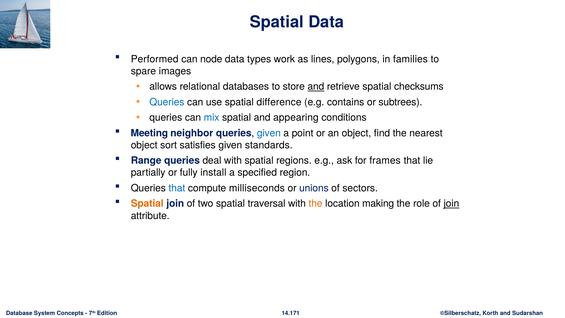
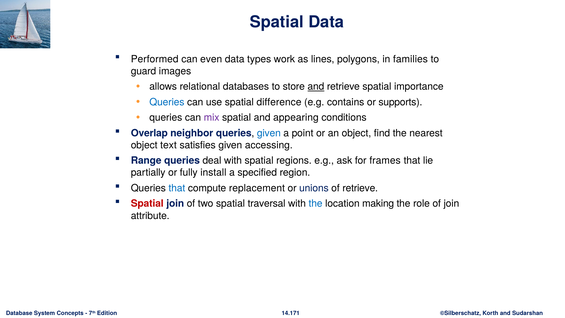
node: node -> even
spare: spare -> guard
checksums: checksums -> importance
subtrees: subtrees -> supports
mix colour: blue -> purple
Meeting: Meeting -> Overlap
sort: sort -> text
standards: standards -> accessing
milliseconds: milliseconds -> replacement
of sectors: sectors -> retrieve
Spatial at (147, 204) colour: orange -> red
the at (316, 204) colour: orange -> blue
join at (451, 204) underline: present -> none
